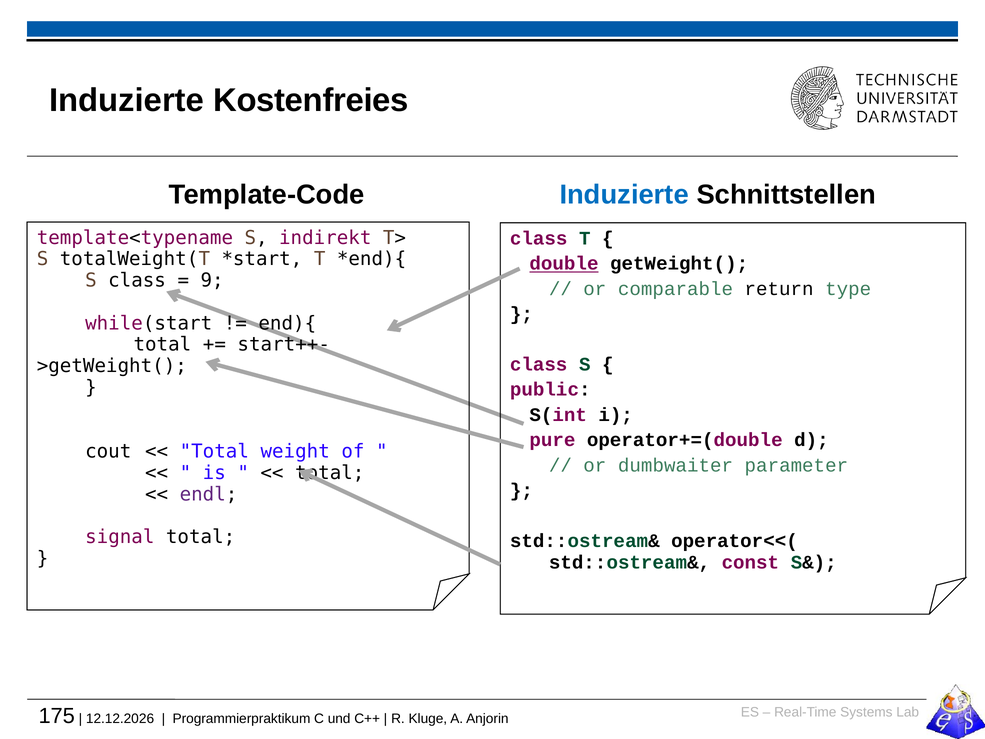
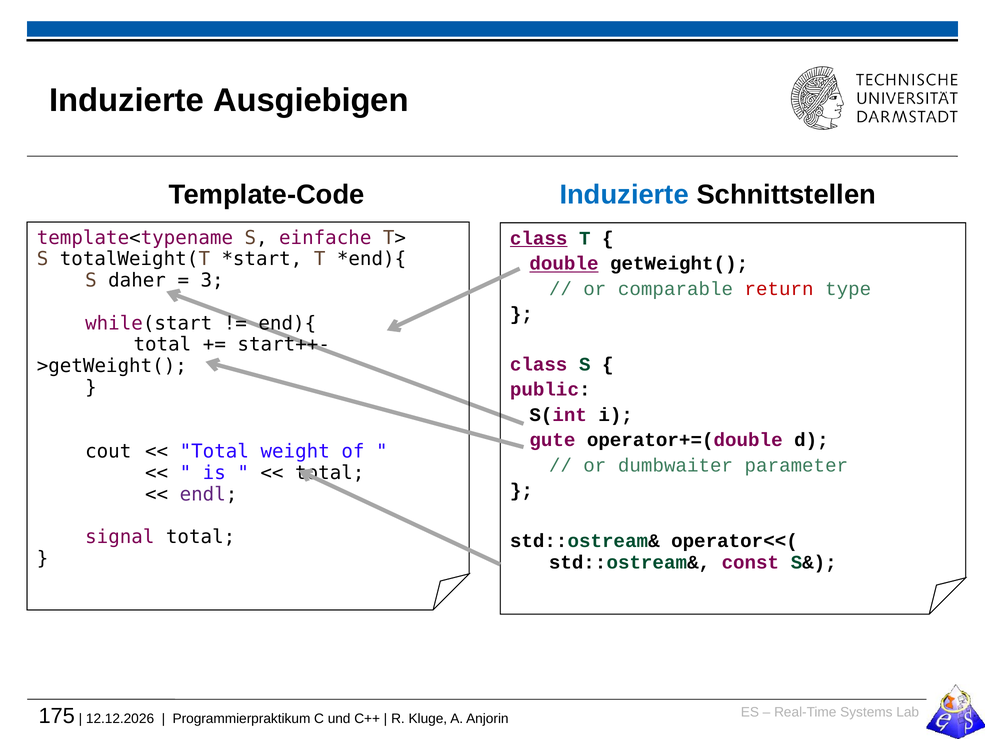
Kostenfreies: Kostenfreies -> Ausgiebigen
indirekt: indirekt -> einfache
class at (539, 238) underline: none -> present
S class: class -> daher
9: 9 -> 3
return colour: black -> red
pure: pure -> gute
